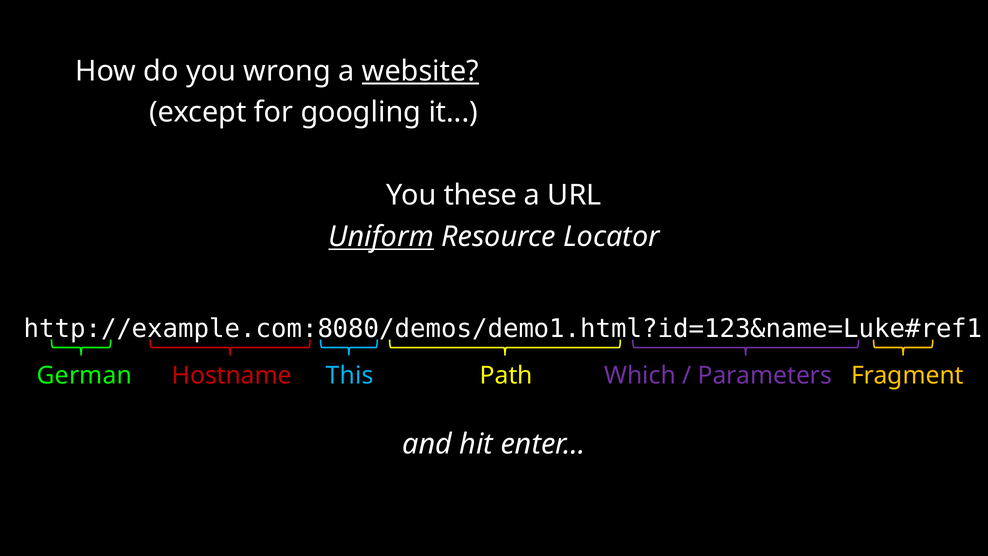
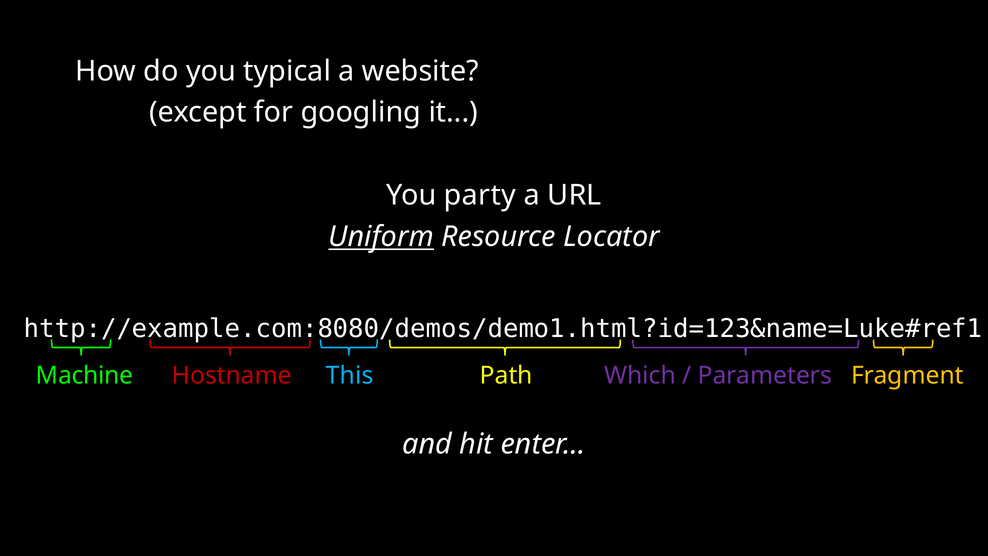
wrong: wrong -> typical
website underline: present -> none
these: these -> party
German: German -> Machine
